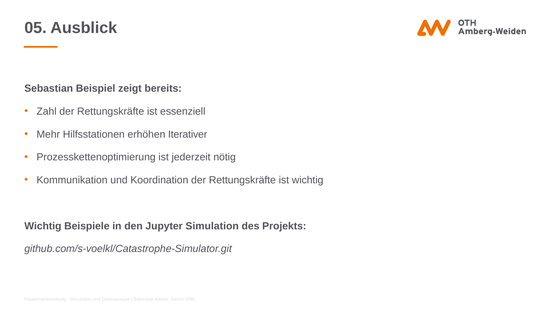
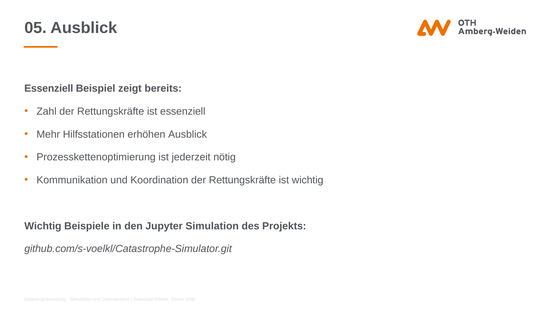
Sebastian at (49, 89): Sebastian -> Essenziell
erhöhen Iterativer: Iterativer -> Ausblick
